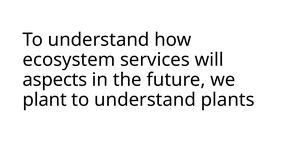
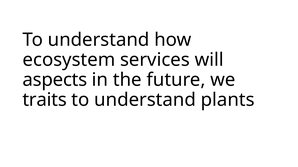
plant: plant -> traits
